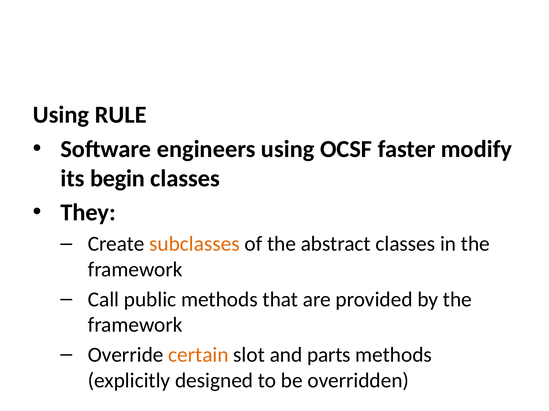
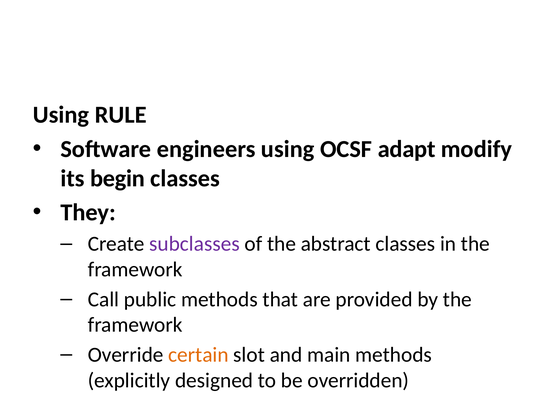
faster: faster -> adapt
subclasses colour: orange -> purple
parts: parts -> main
